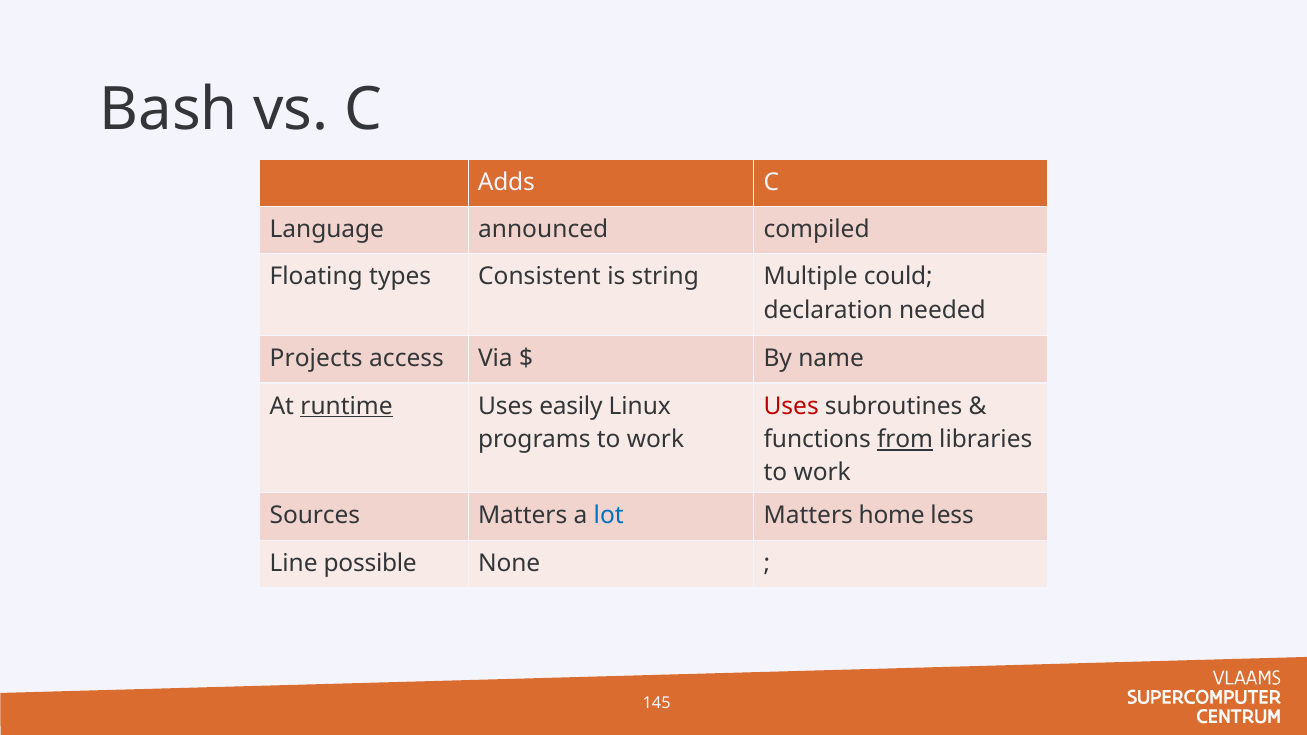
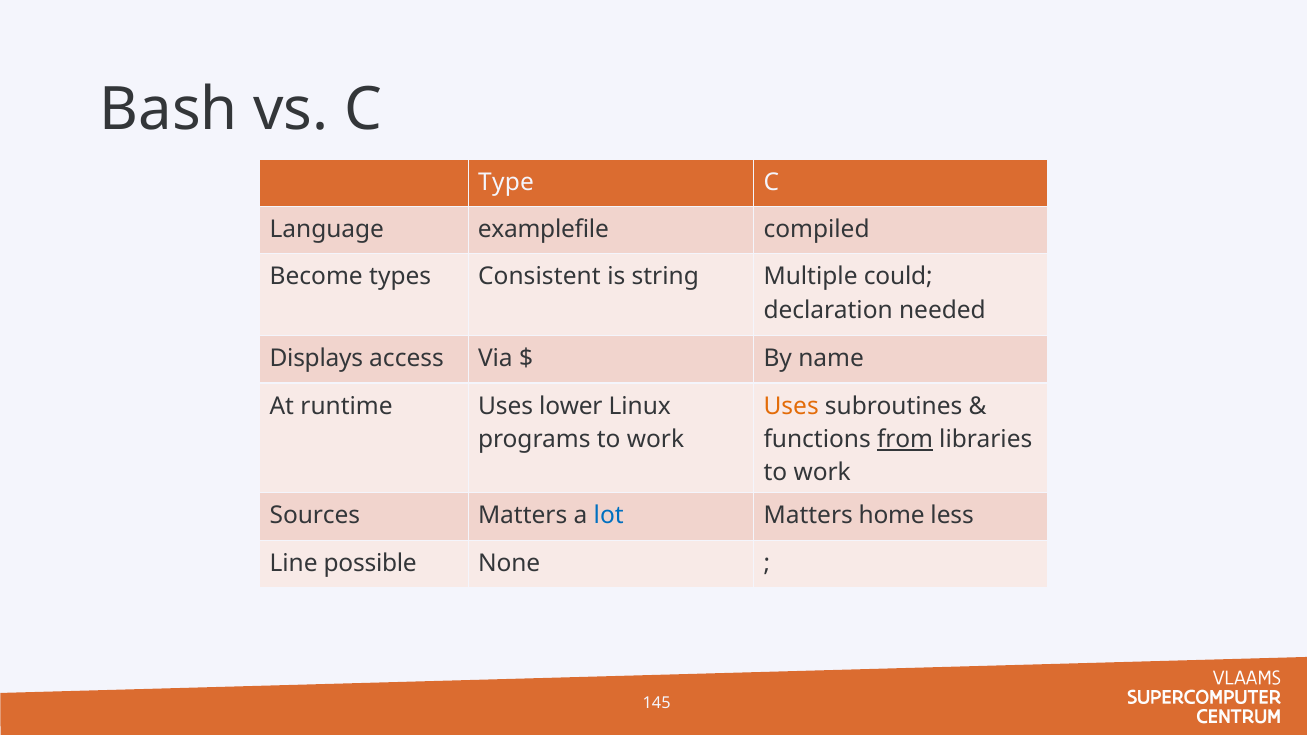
Adds: Adds -> Type
announced: announced -> examplefile
Floating: Floating -> Become
Projects: Projects -> Displays
runtime underline: present -> none
easily: easily -> lower
Uses at (791, 406) colour: red -> orange
